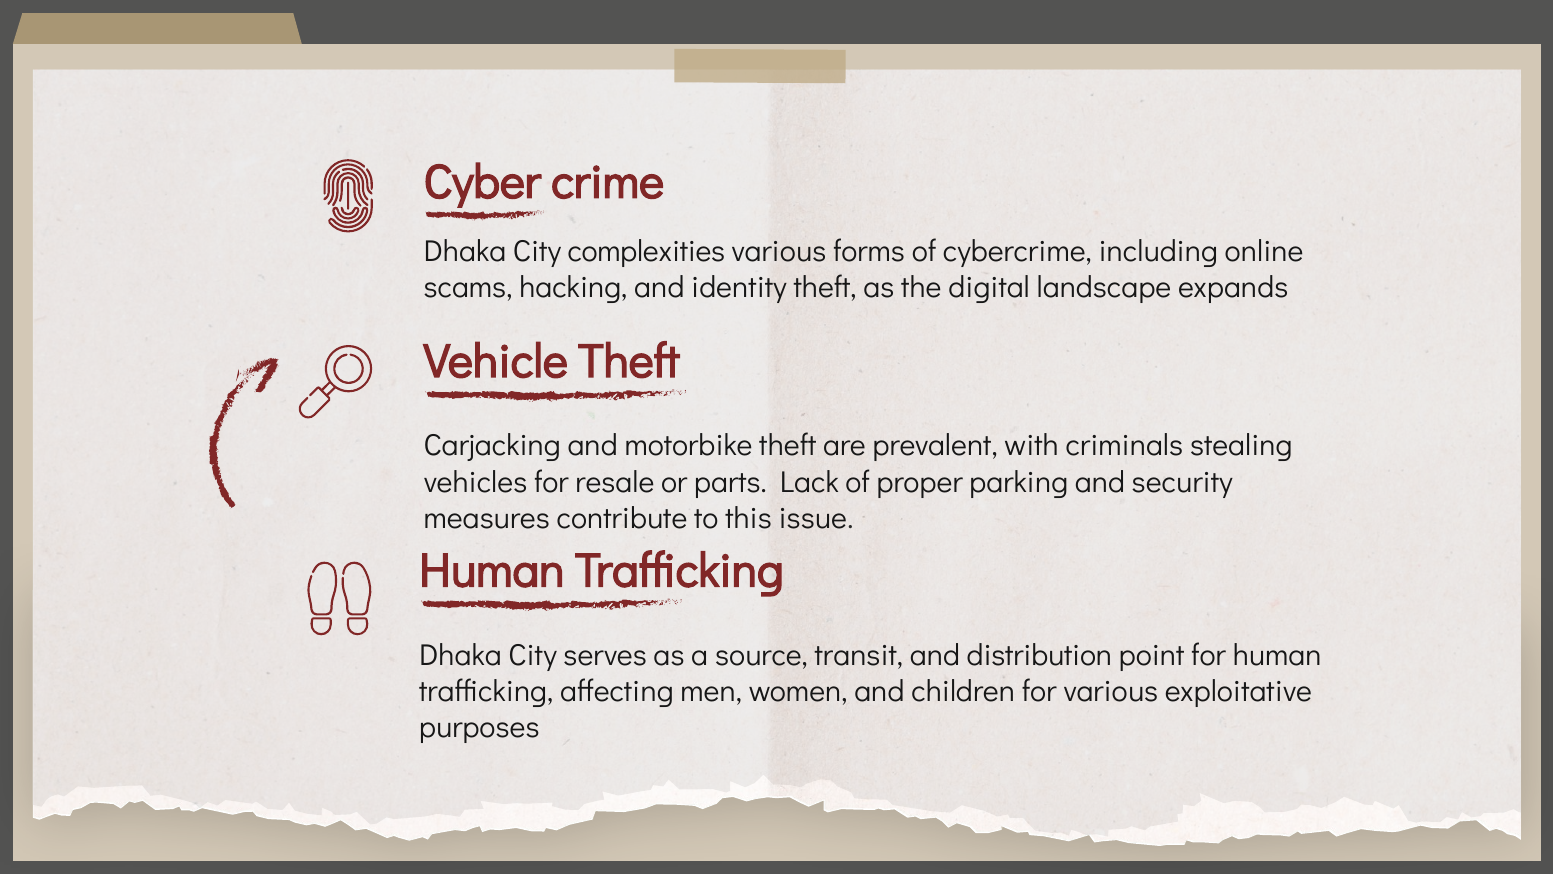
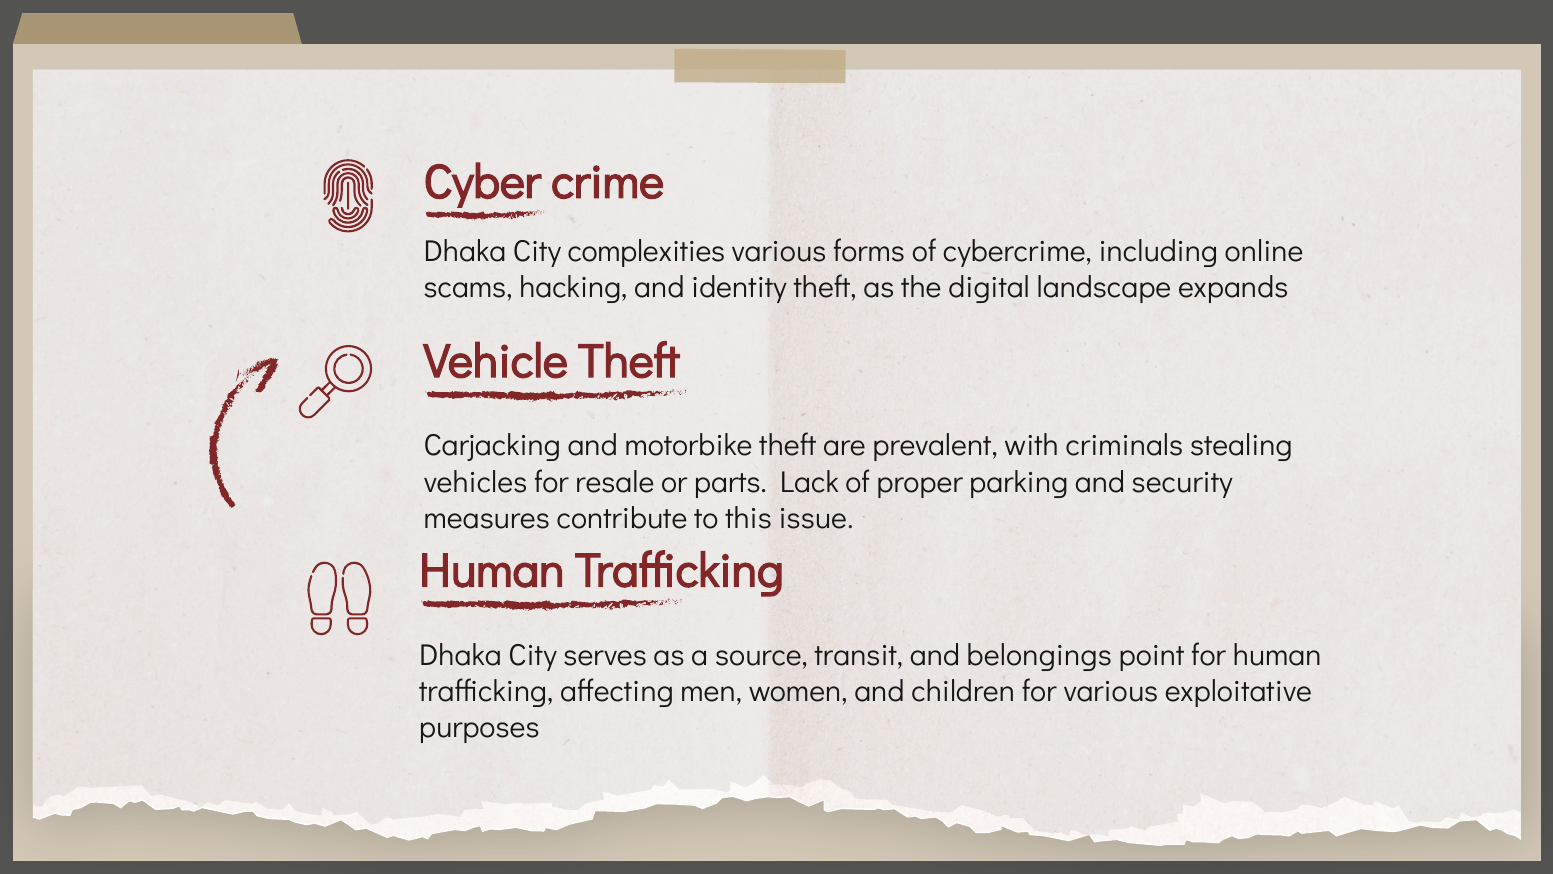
distribution: distribution -> belongings
